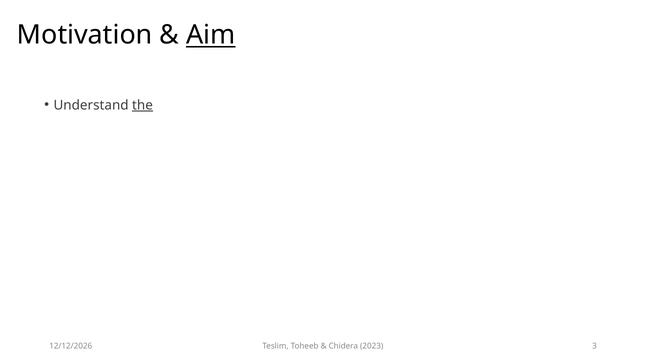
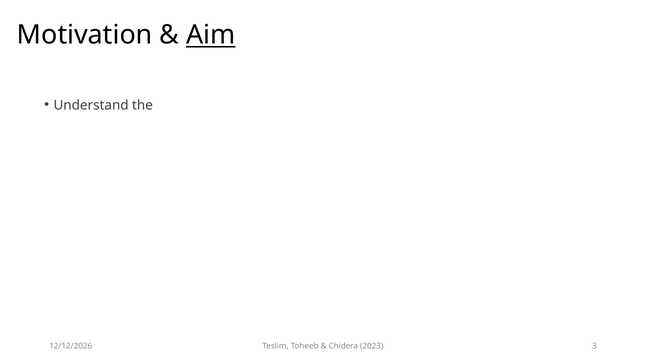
the underline: present -> none
